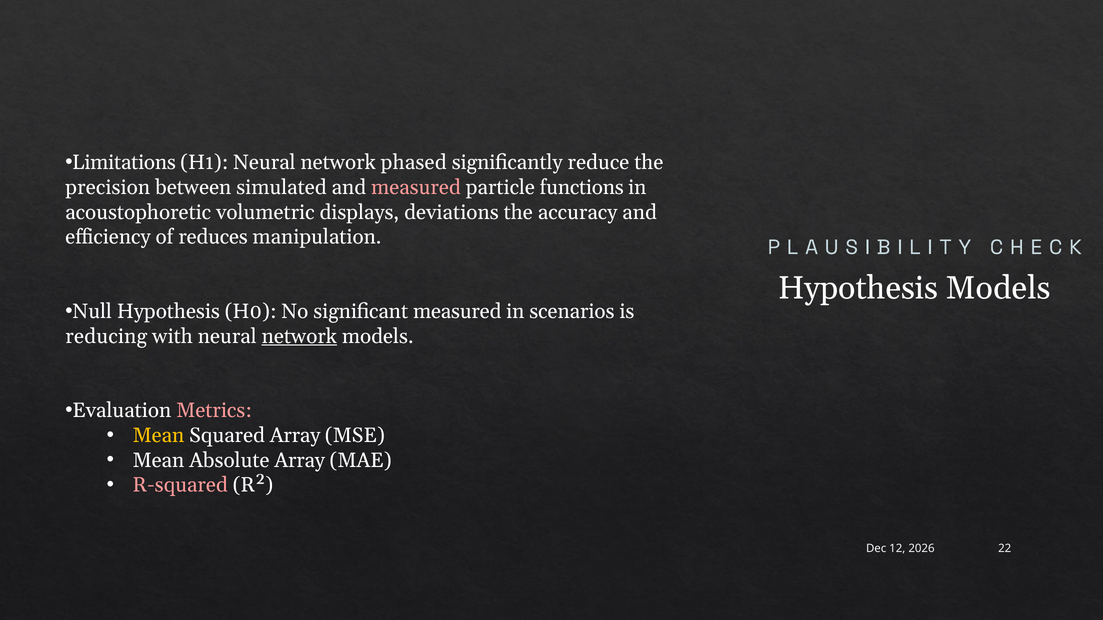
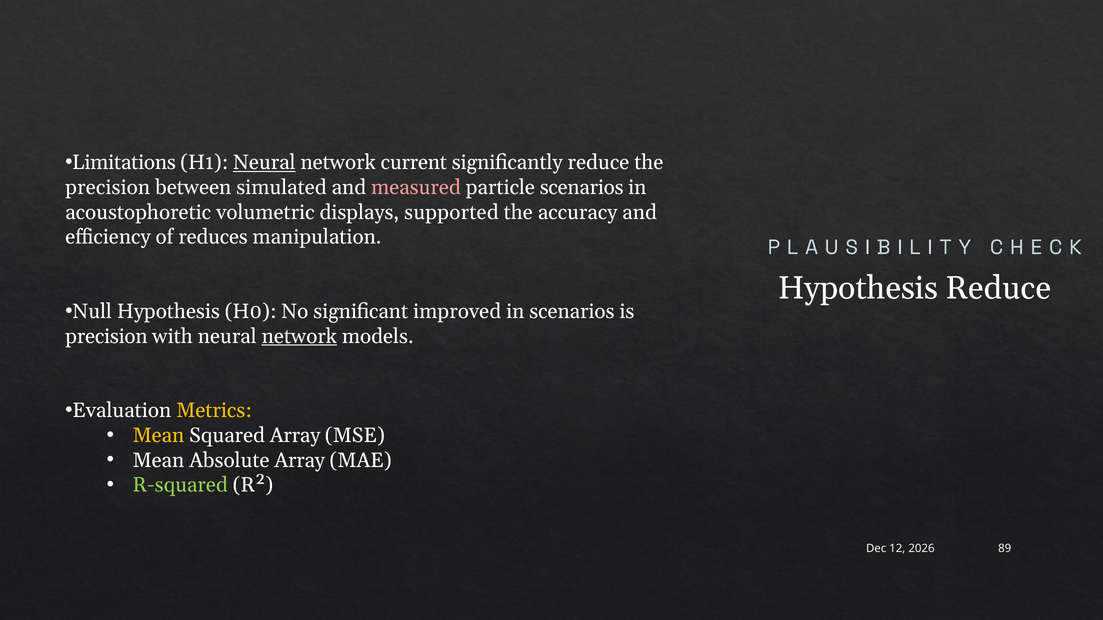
Neural at (264, 163) underline: none -> present
phased: phased -> current
particle functions: functions -> scenarios
deviations: deviations -> supported
Hypothesis Models: Models -> Reduce
significant measured: measured -> improved
reducing at (106, 336): reducing -> precision
Metrics colour: pink -> yellow
R-squared colour: pink -> light green
22: 22 -> 89
